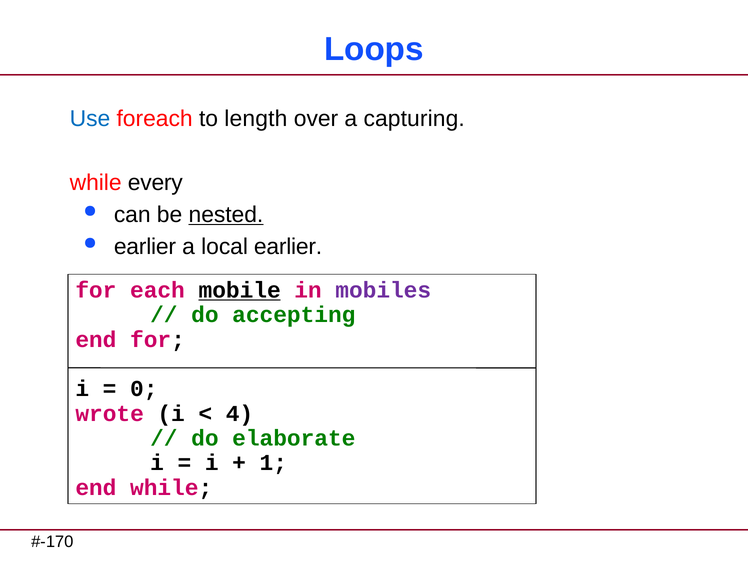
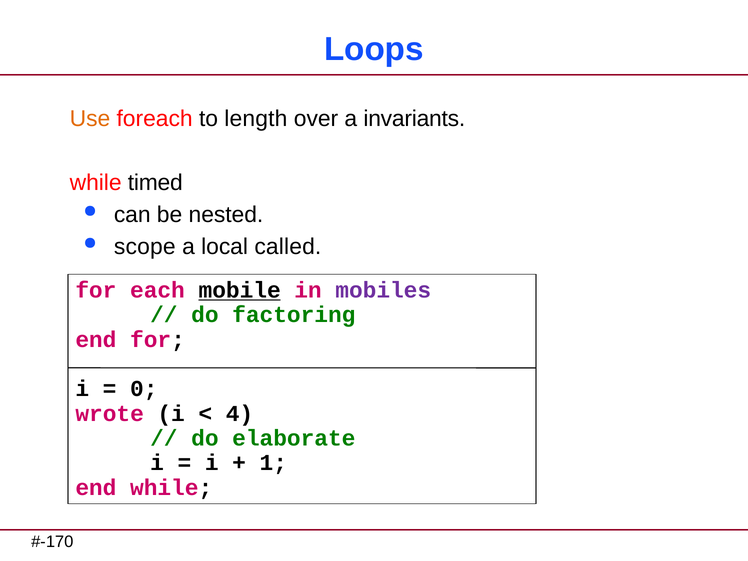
Use colour: blue -> orange
capturing: capturing -> invariants
every: every -> timed
nested underline: present -> none
earlier at (145, 247): earlier -> scope
local earlier: earlier -> called
accepting: accepting -> factoring
